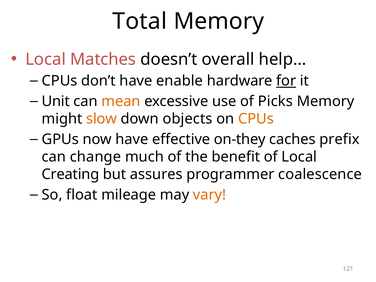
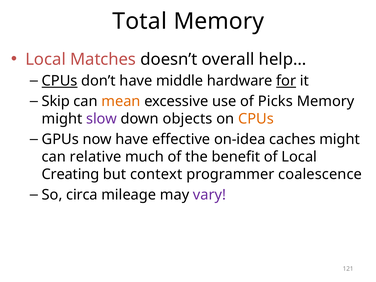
CPUs at (60, 81) underline: none -> present
enable: enable -> middle
Unit: Unit -> Skip
slow colour: orange -> purple
on-they: on-they -> on-idea
caches prefix: prefix -> might
change: change -> relative
assures: assures -> context
float: float -> circa
vary colour: orange -> purple
